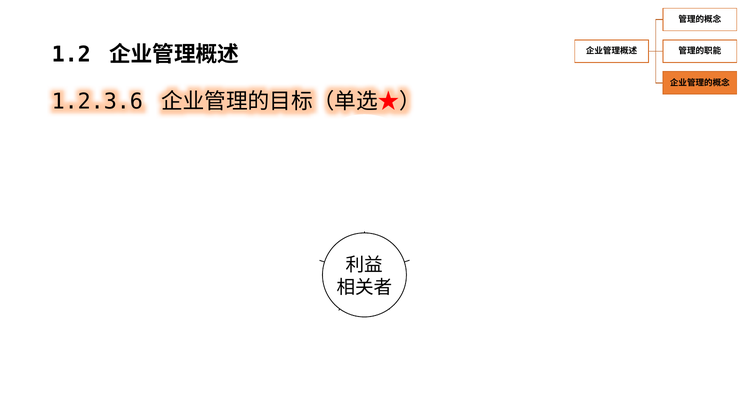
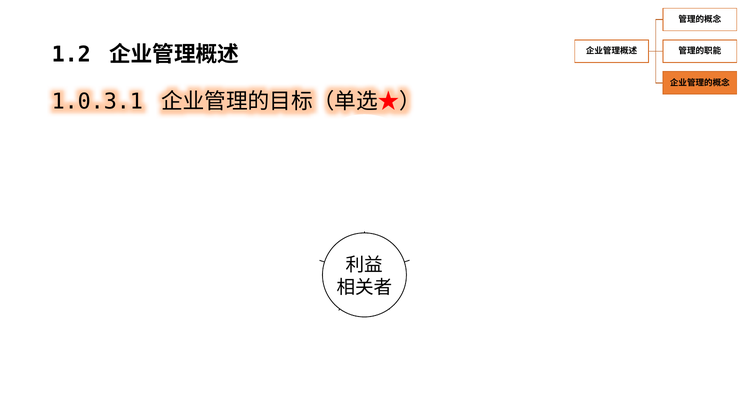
1.2.3.6: 1.2.3.6 -> 1.0.3.1
